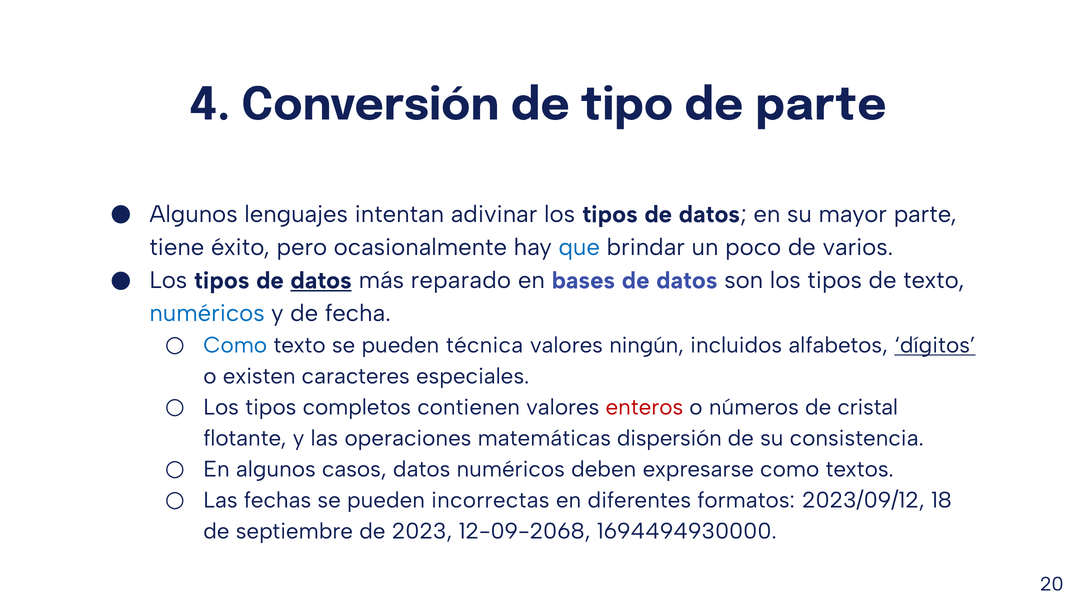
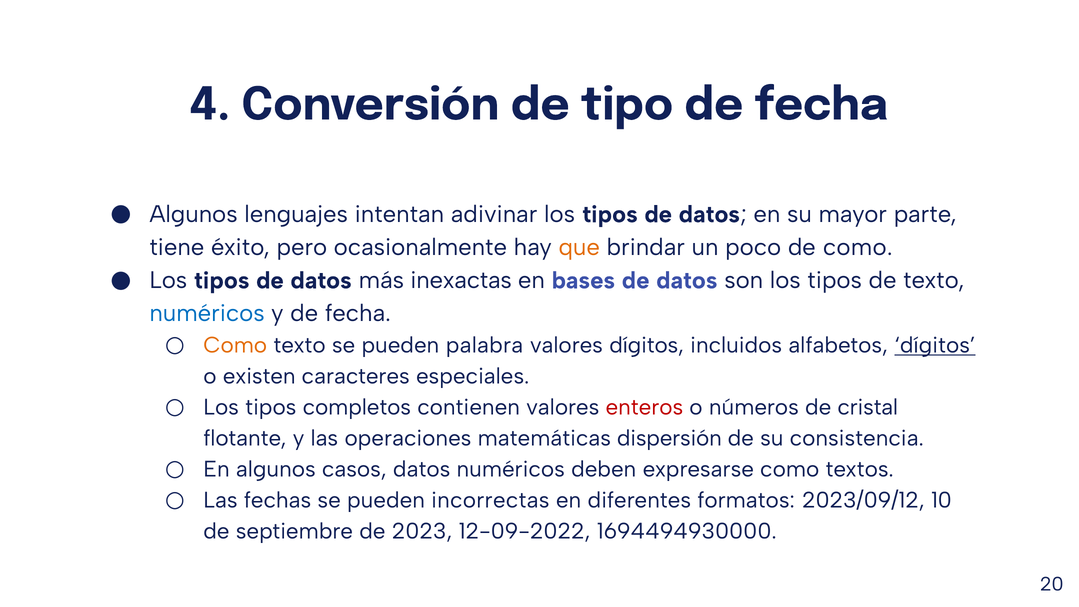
tipo de parte: parte -> fecha
que colour: blue -> orange
de varios: varios -> como
datos at (321, 280) underline: present -> none
reparado: reparado -> inexactas
Como at (235, 345) colour: blue -> orange
técnica: técnica -> palabra
valores ningún: ningún -> dígitos
18: 18 -> 10
12-09-2068: 12-09-2068 -> 12-09-2022
